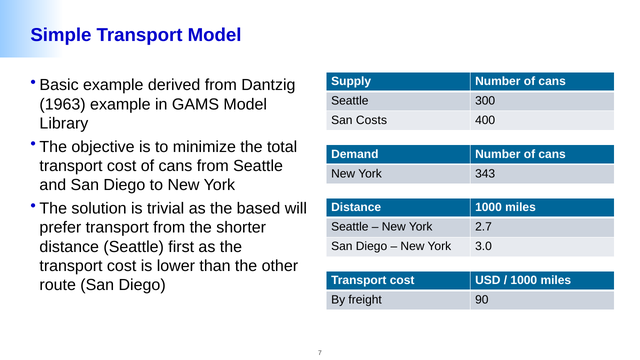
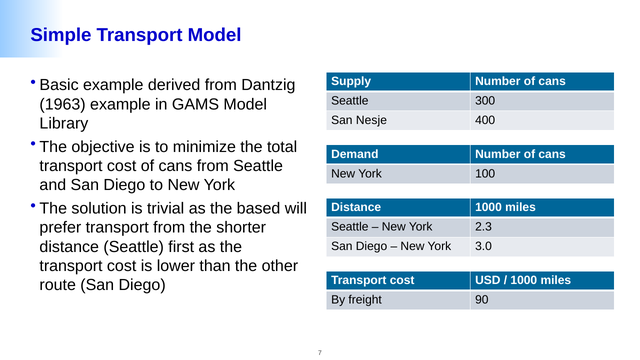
Costs: Costs -> Nesje
343: 343 -> 100
2.7: 2.7 -> 2.3
